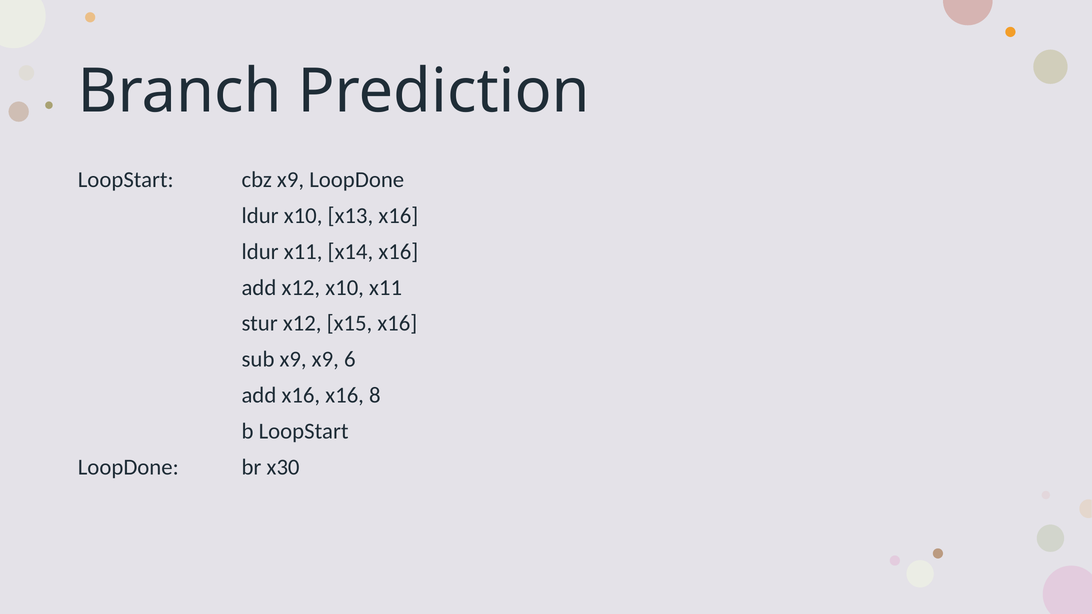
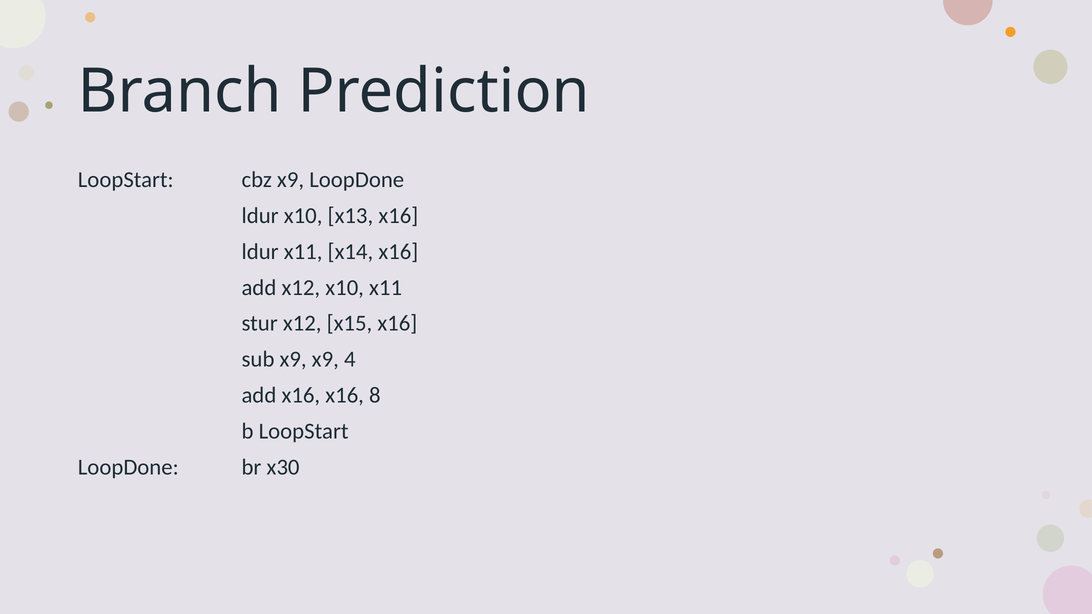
6: 6 -> 4
